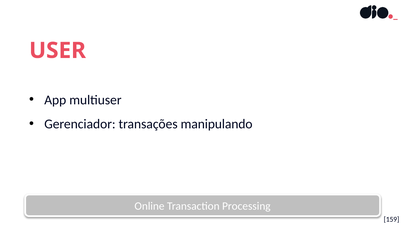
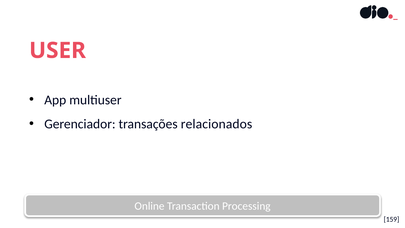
manipulando: manipulando -> relacionados
